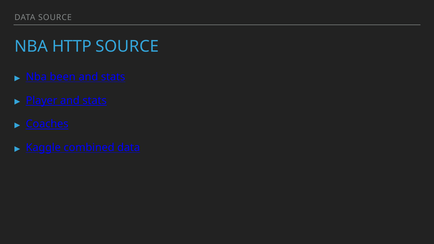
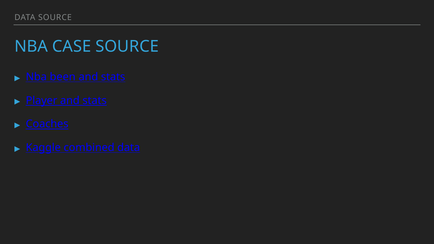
HTTP: HTTP -> CASE
